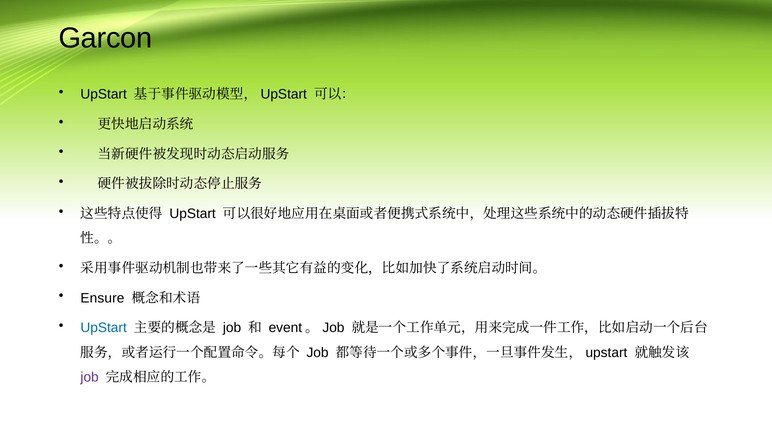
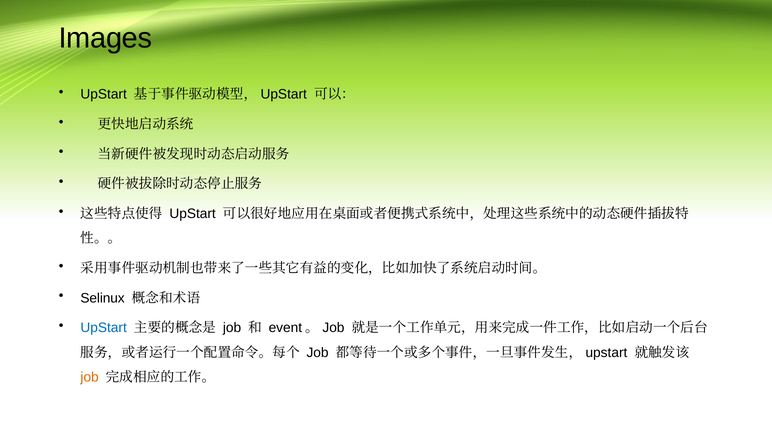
Garcon: Garcon -> Images
Ensure: Ensure -> Selinux
job at (90, 377) colour: purple -> orange
